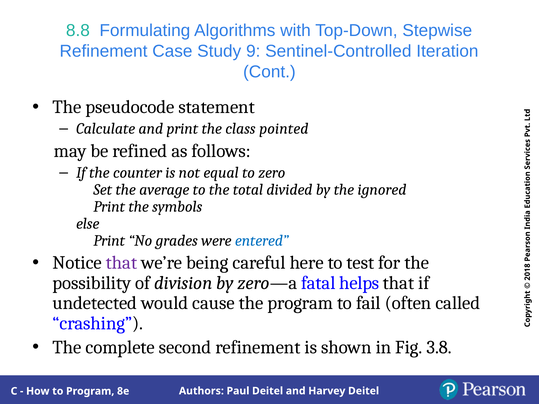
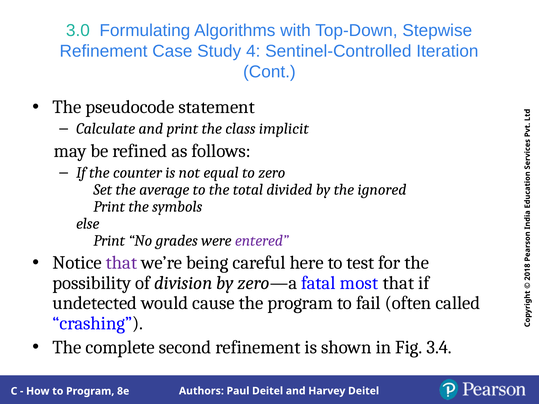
8.8: 8.8 -> 3.0
9: 9 -> 4
pointed: pointed -> implicit
entered colour: blue -> purple
helps: helps -> most
3.8: 3.8 -> 3.4
